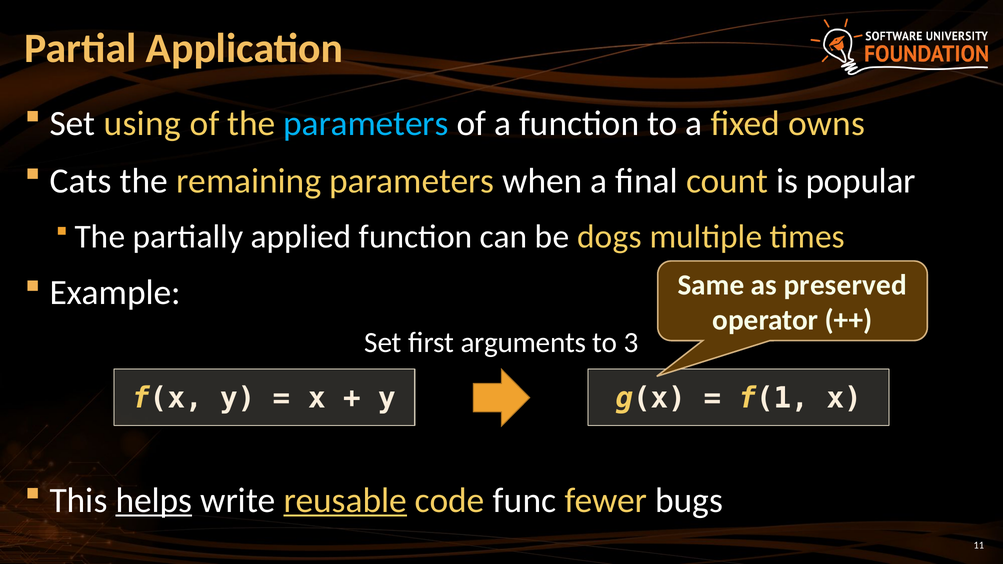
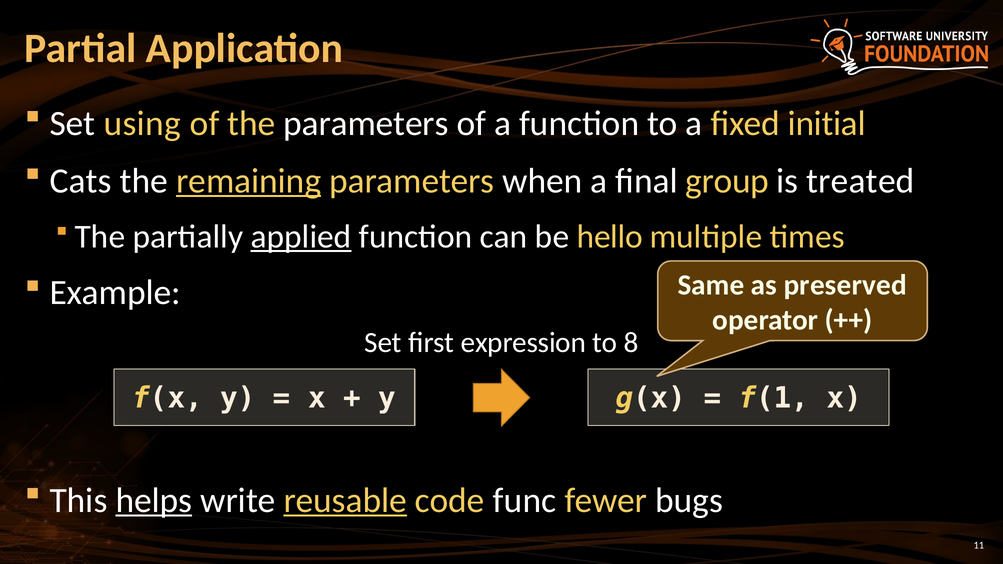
parameters at (366, 124) colour: light blue -> white
owns: owns -> initial
remaining underline: none -> present
count: count -> group
popular: popular -> treated
applied underline: none -> present
dogs: dogs -> hello
arguments: arguments -> expression
3: 3 -> 8
